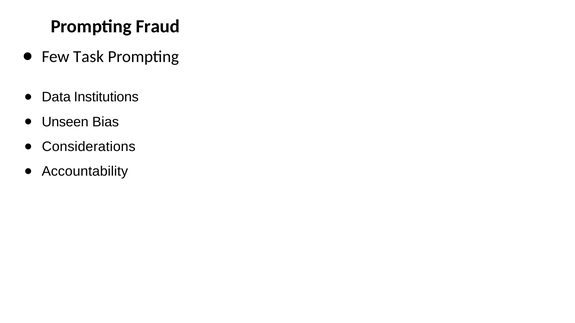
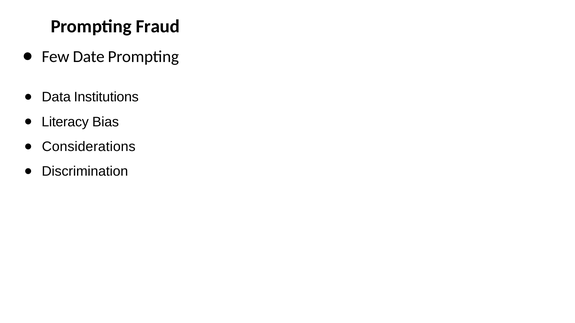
Task: Task -> Date
Unseen: Unseen -> Literacy
Accountability: Accountability -> Discrimination
